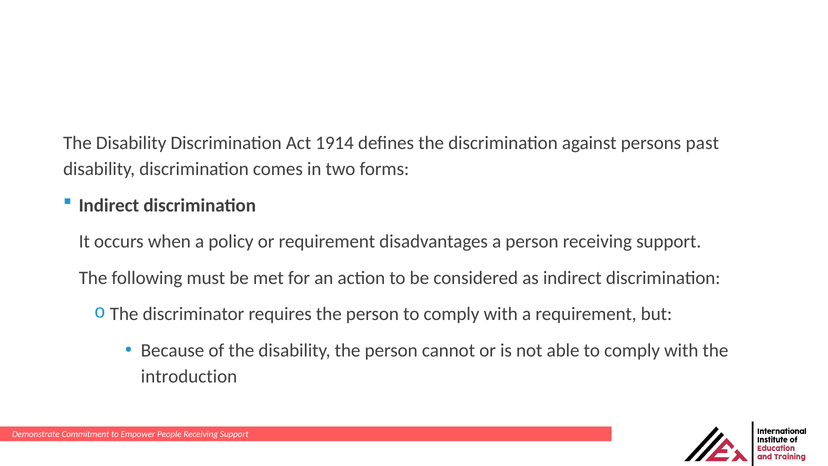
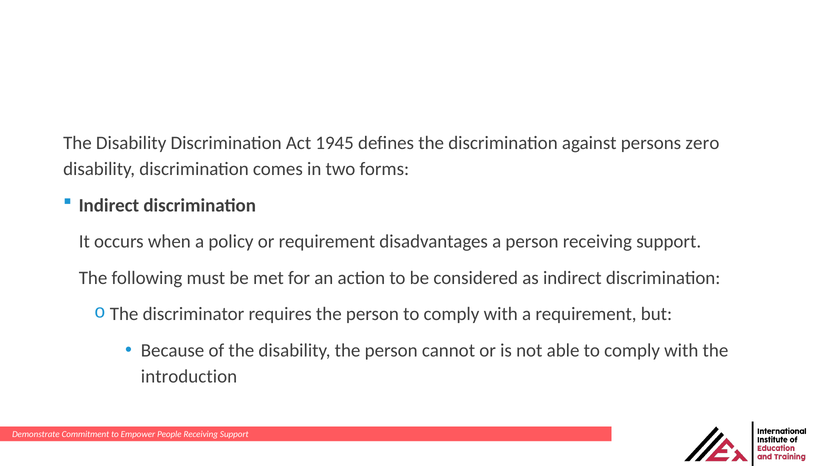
1914: 1914 -> 1945
past: past -> zero
